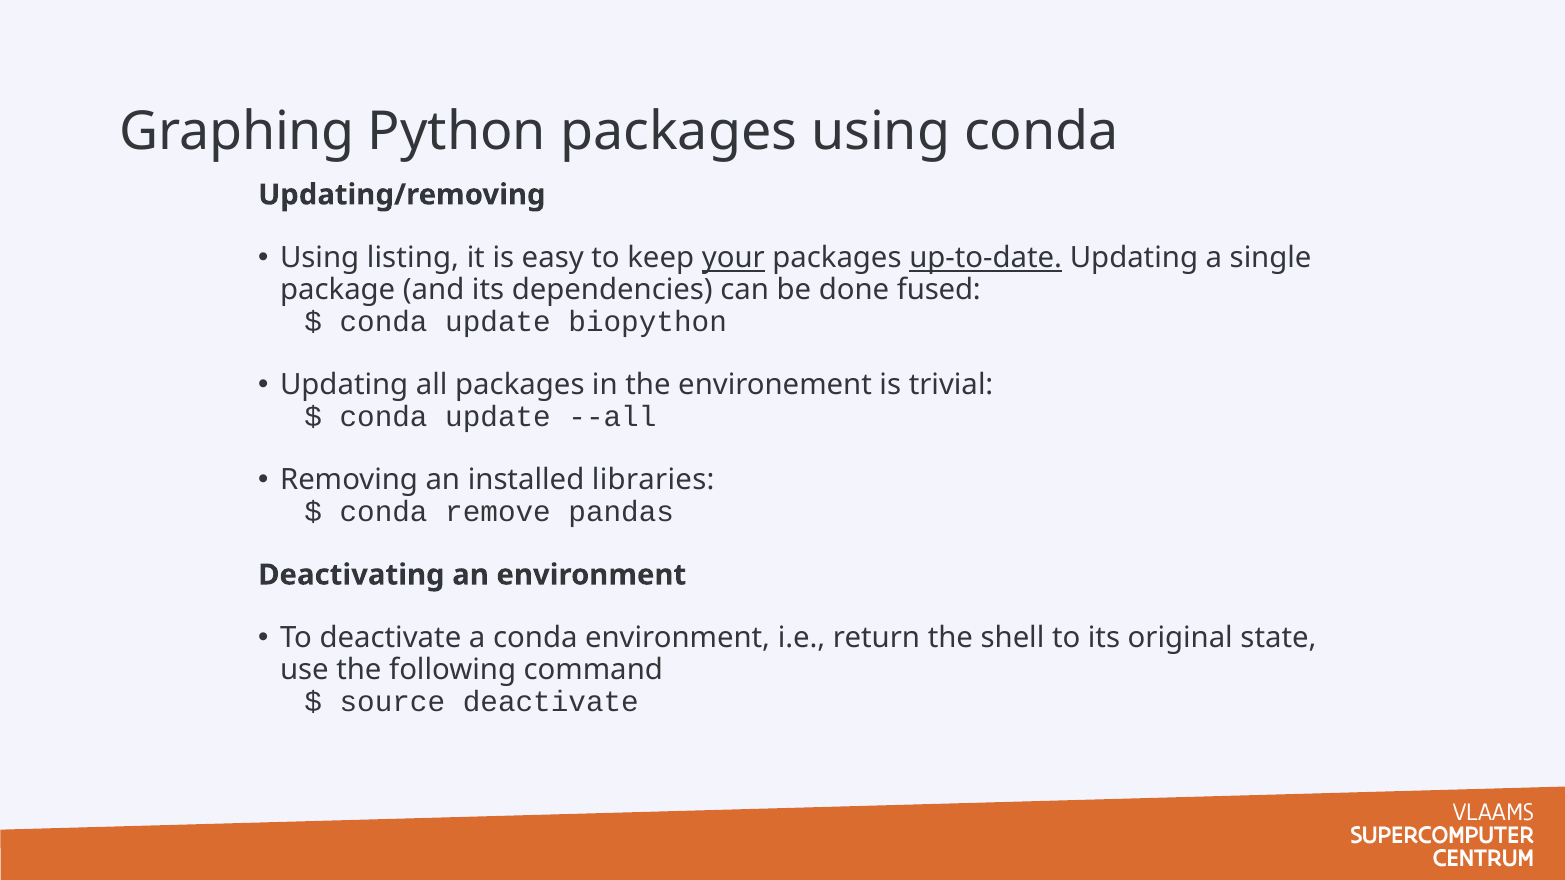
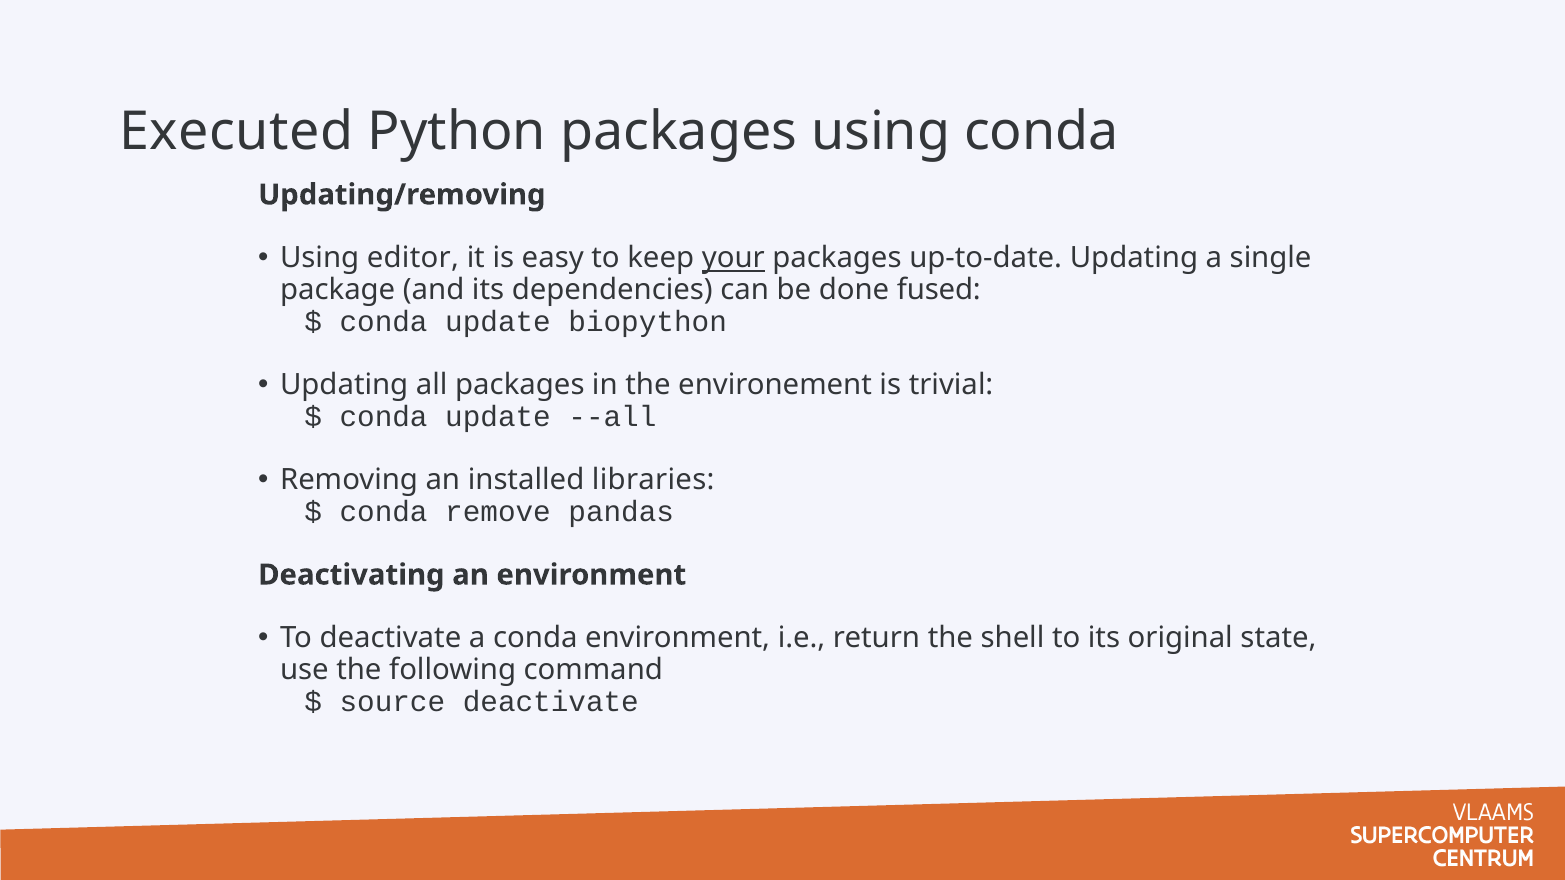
Graphing: Graphing -> Executed
listing: listing -> editor
up-to-date underline: present -> none
